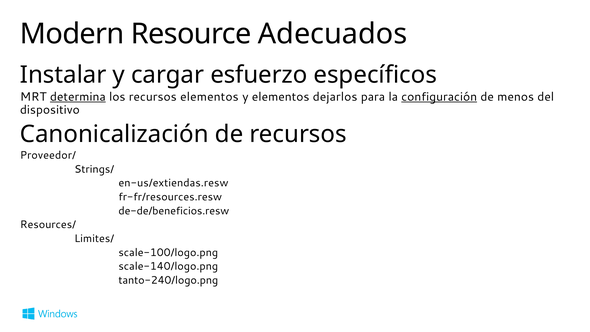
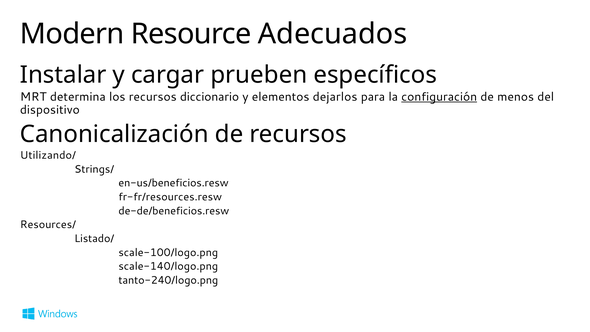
esfuerzo: esfuerzo -> prueben
determina underline: present -> none
recursos elementos: elementos -> diccionario
Proveedor/: Proveedor/ -> Utilizando/
en-us/extiendas.resw: en-us/extiendas.resw -> en-us/beneficios.resw
Limites/: Limites/ -> Listado/
